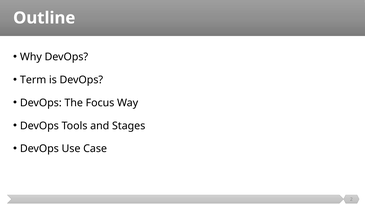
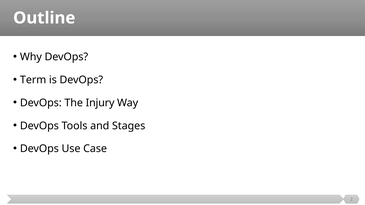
Focus: Focus -> Injury
